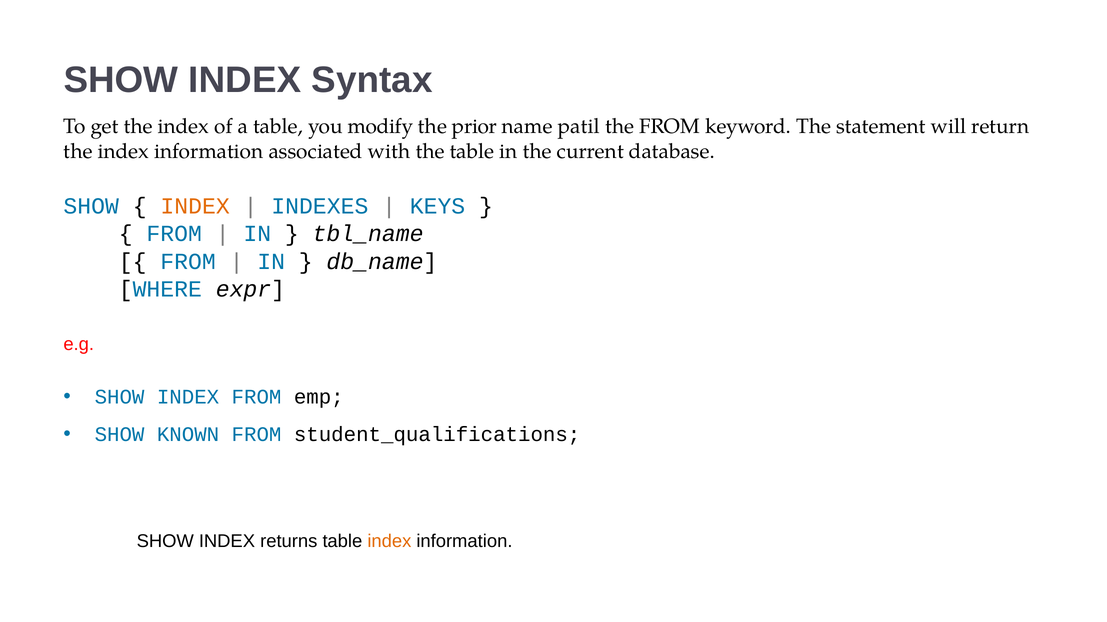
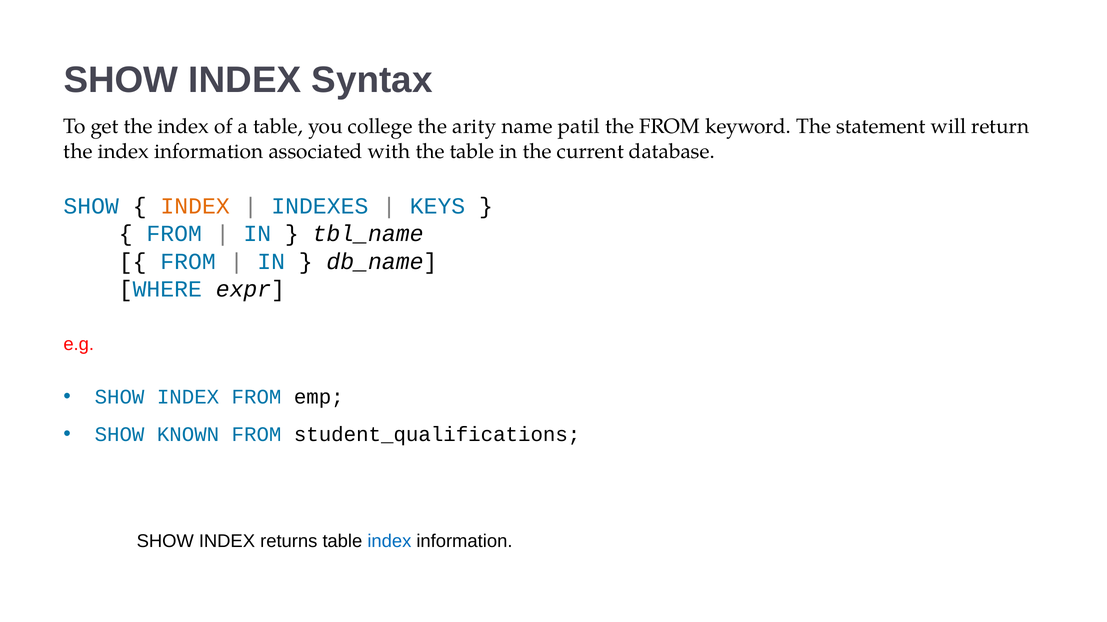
modify: modify -> college
prior: prior -> arity
index at (389, 542) colour: orange -> blue
